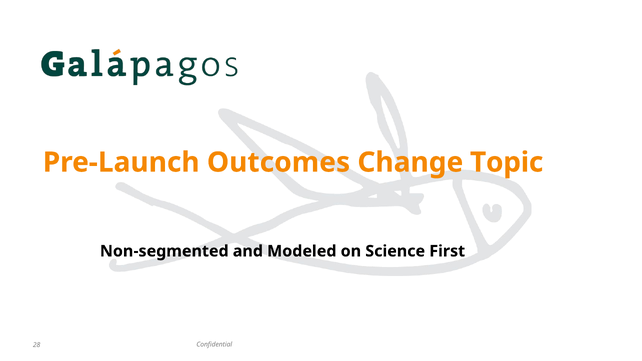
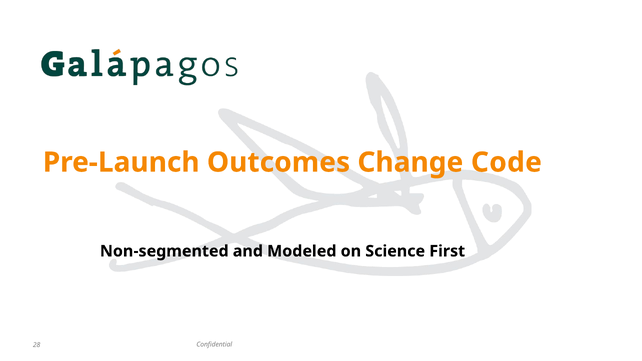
Topic: Topic -> Code
